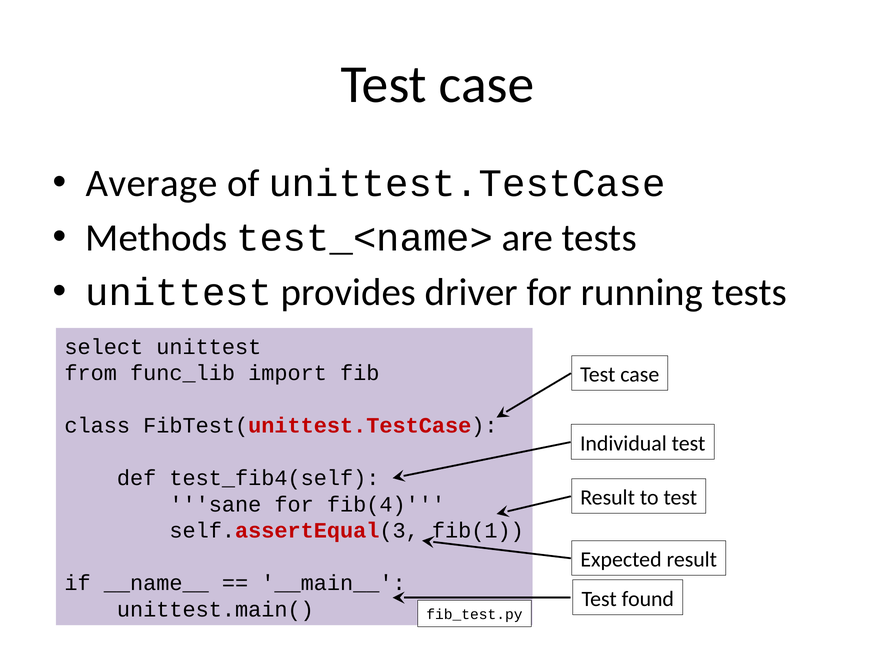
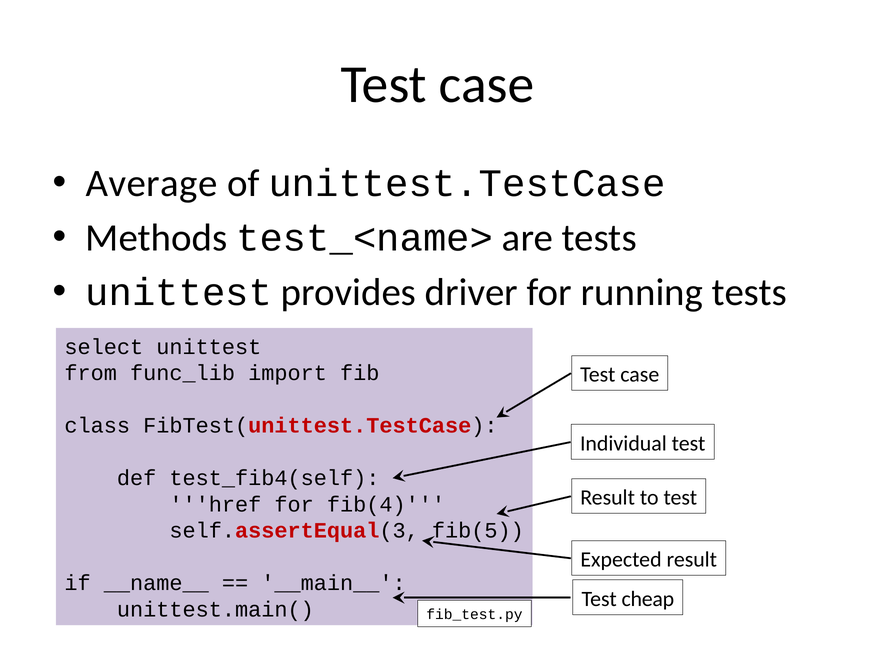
sane: sane -> href
fib(1: fib(1 -> fib(5
found: found -> cheap
